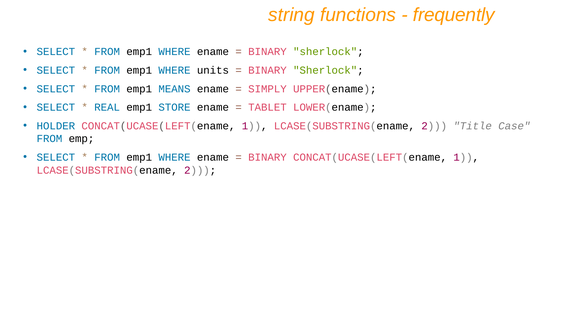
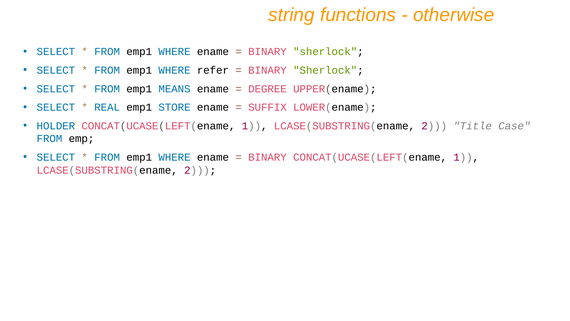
frequently: frequently -> otherwise
units: units -> refer
SIMPLY: SIMPLY -> DEGREE
TABLET: TABLET -> SUFFIX
